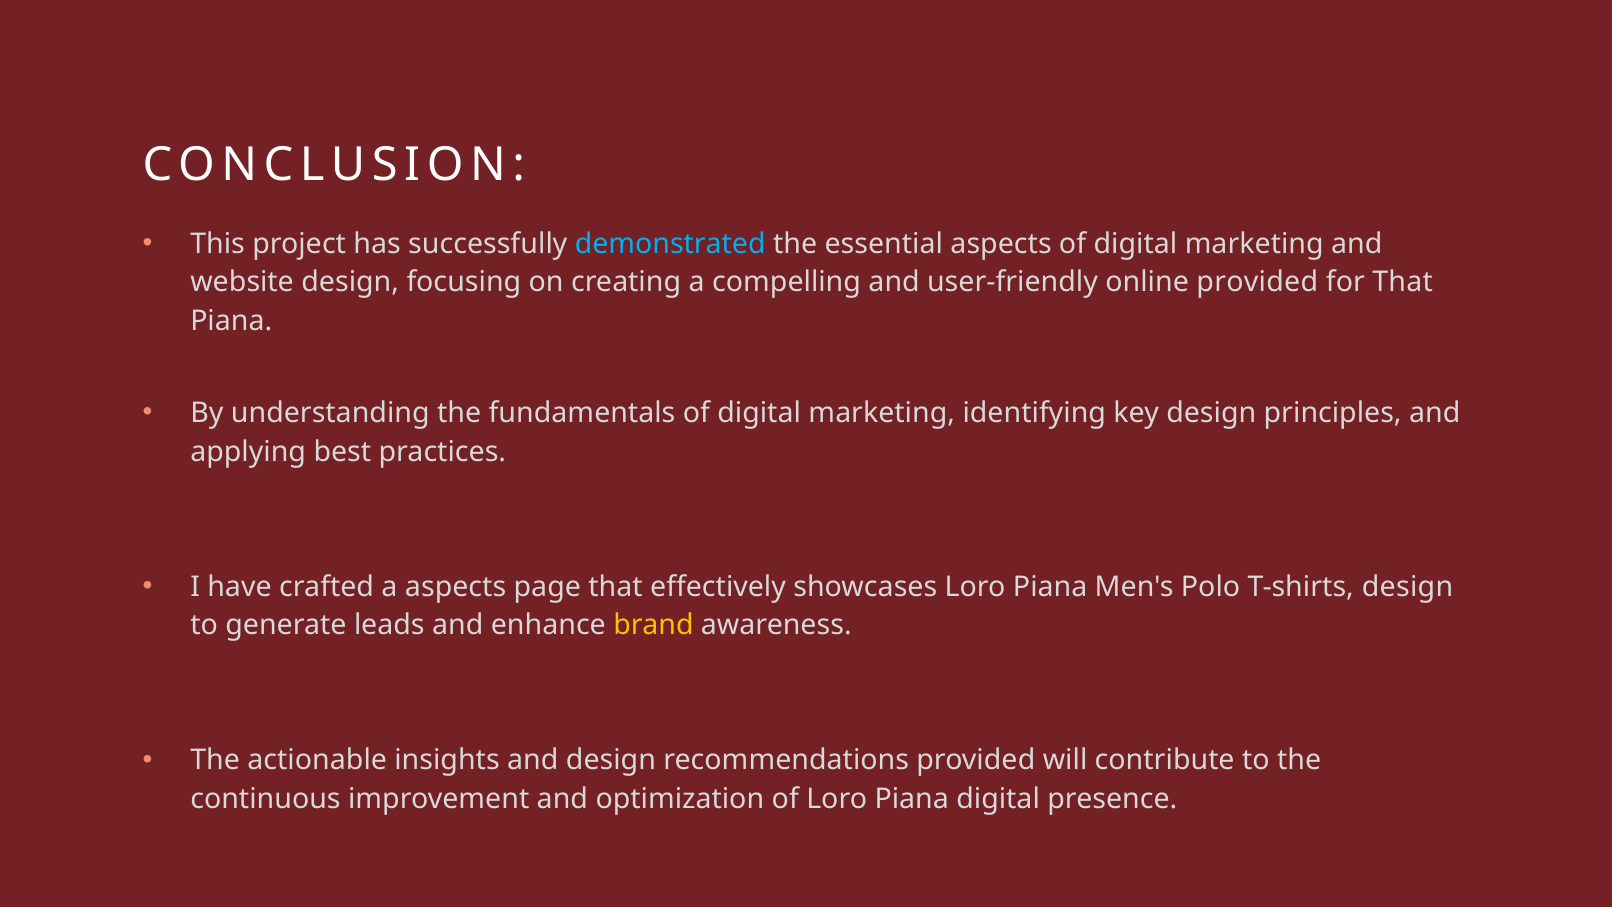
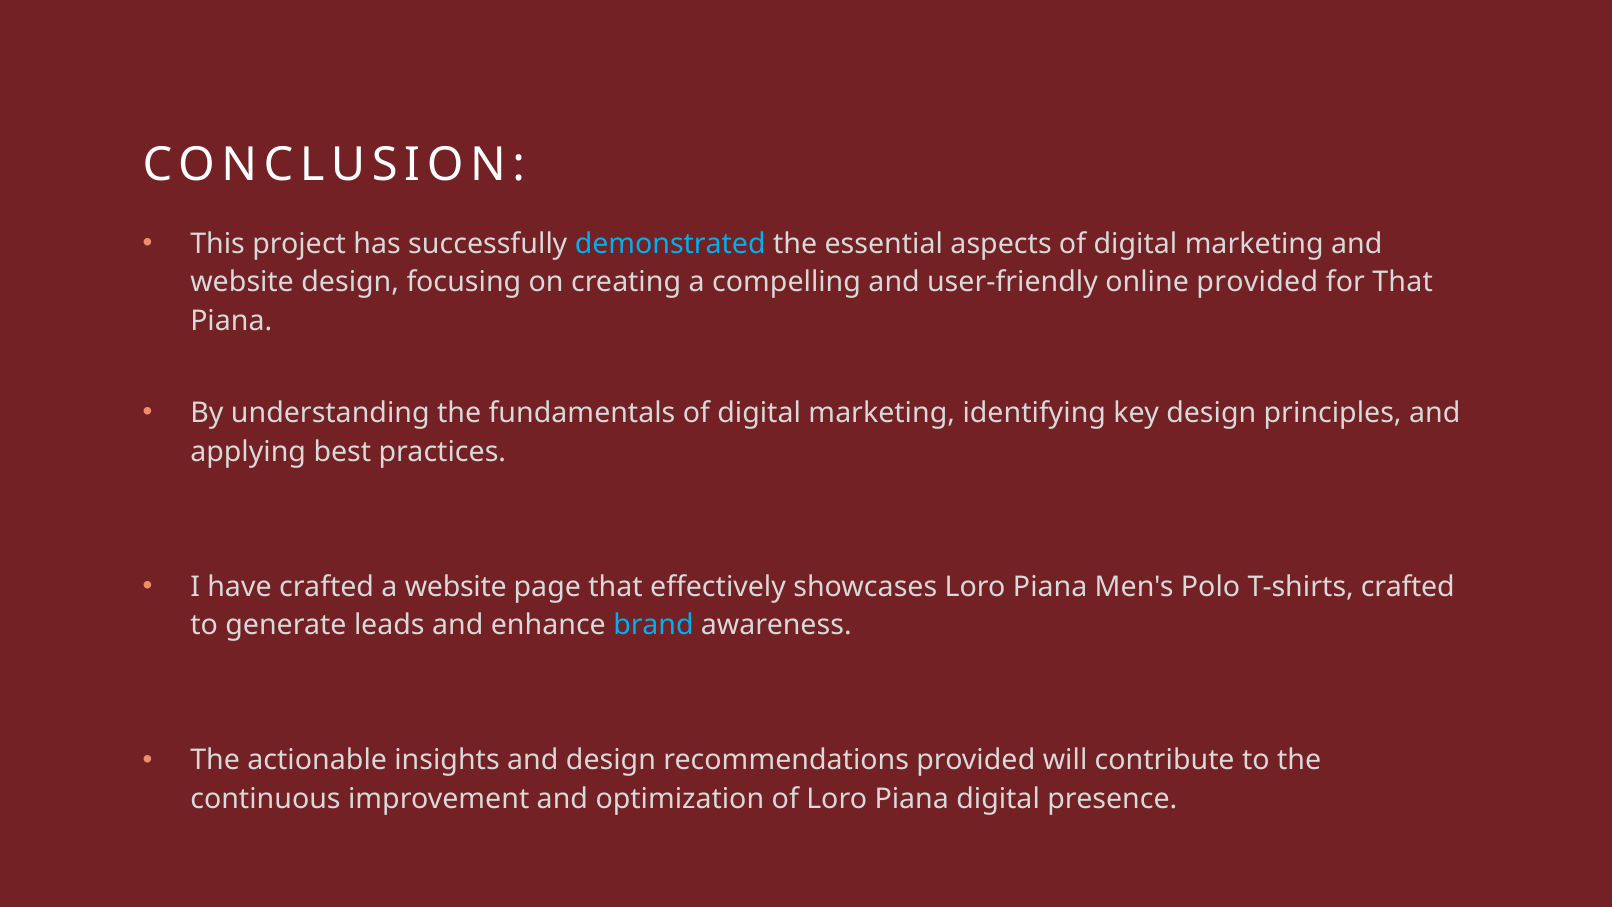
a aspects: aspects -> website
T-shirts design: design -> crafted
brand colour: yellow -> light blue
